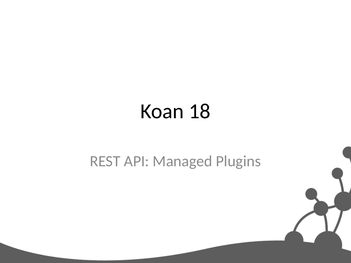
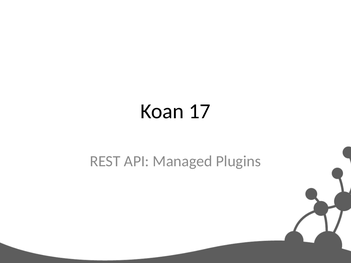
18: 18 -> 17
